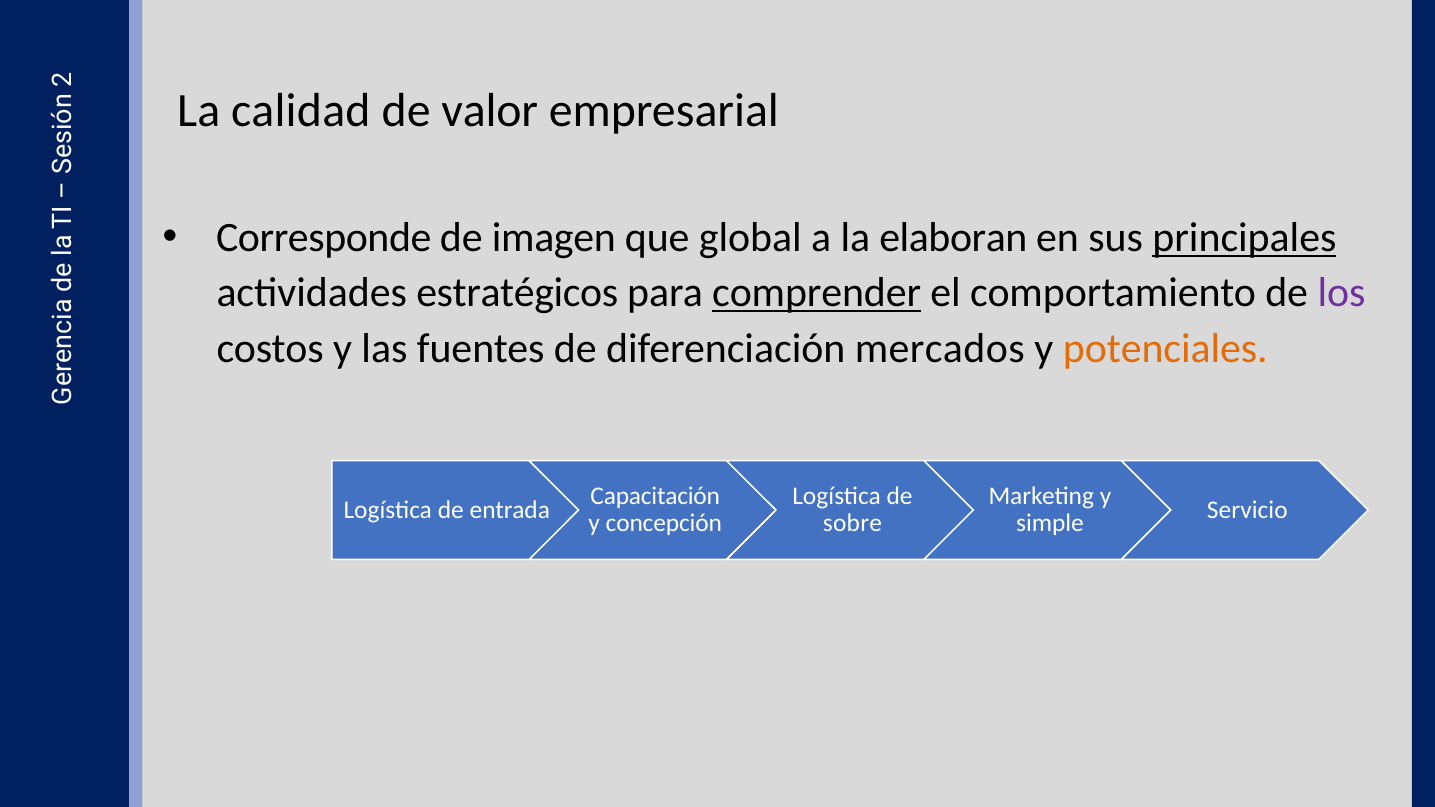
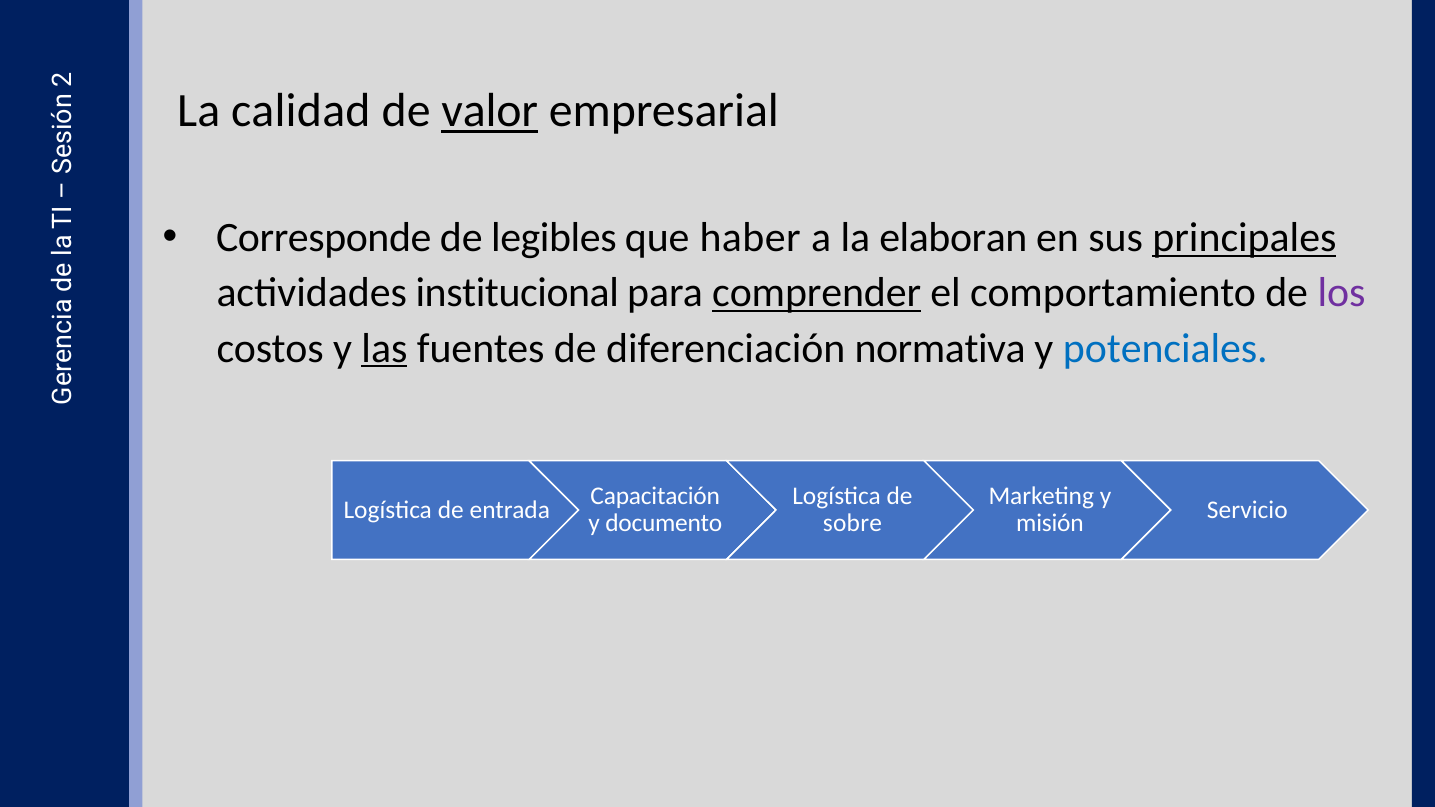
valor underline: none -> present
imagen: imagen -> legibles
global: global -> haber
estratégicos: estratégicos -> institucional
las underline: none -> present
mercados: mercados -> normativa
potenciales colour: orange -> blue
concepción: concepción -> documento
simple: simple -> misión
